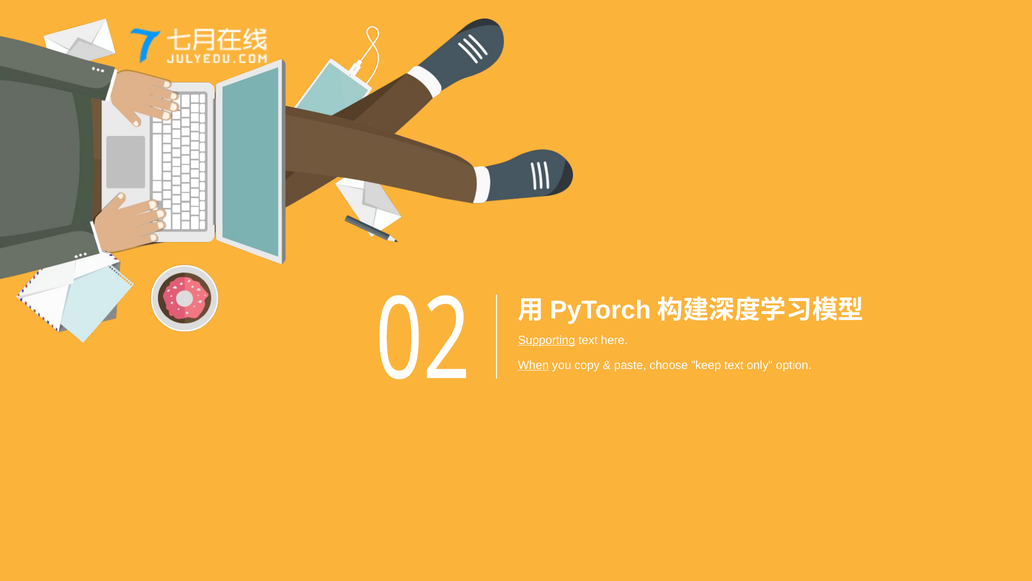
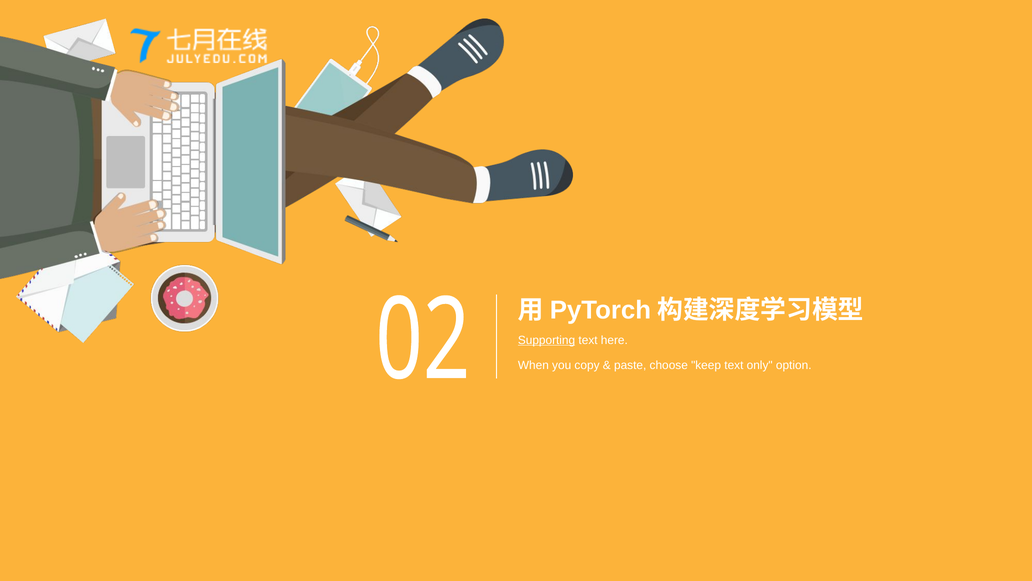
When underline: present -> none
